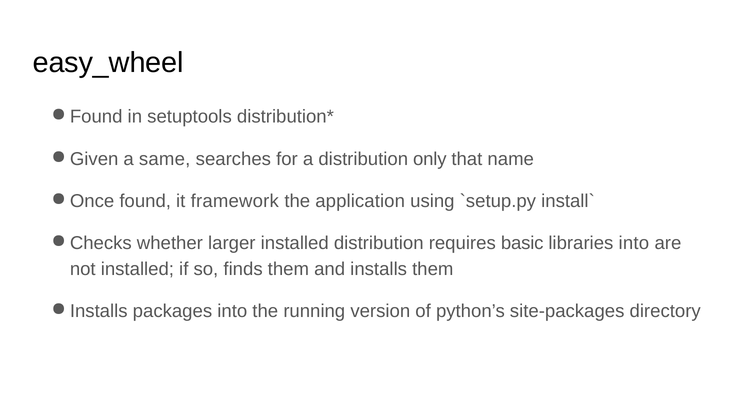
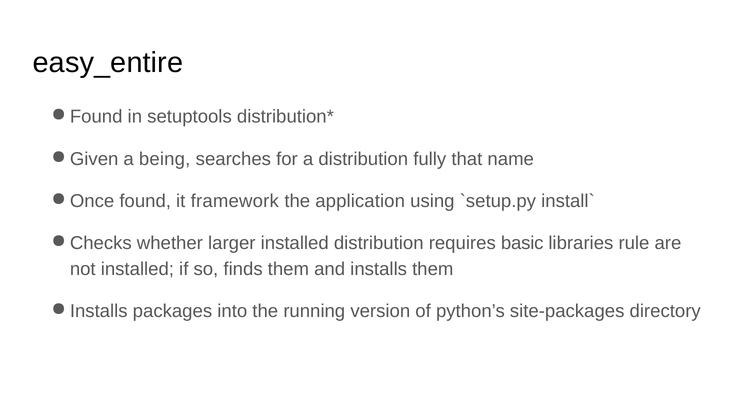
easy_wheel: easy_wheel -> easy_entire
same: same -> being
only: only -> fully
libraries into: into -> rule
